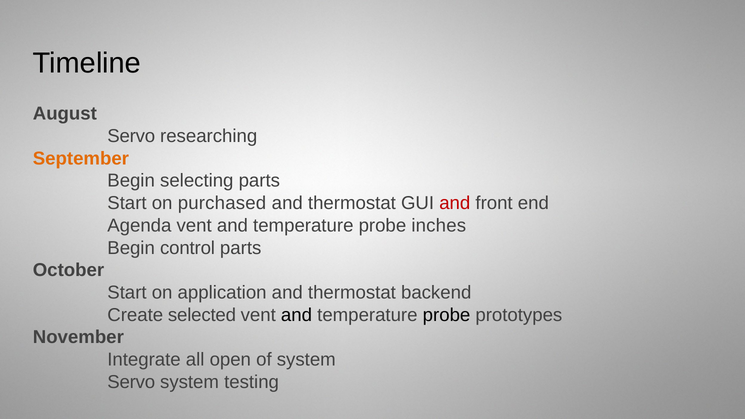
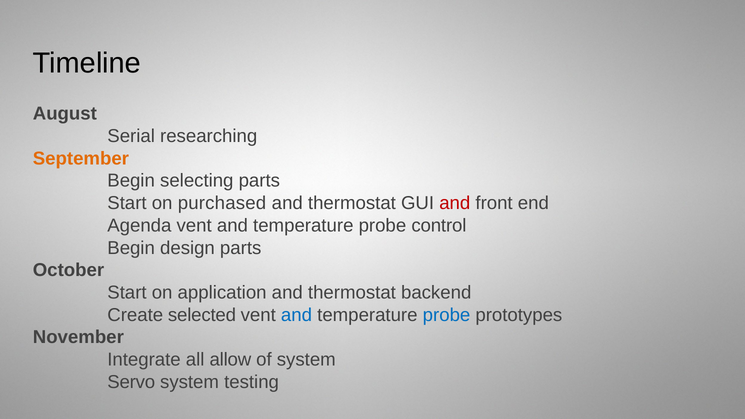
Servo at (131, 136): Servo -> Serial
inches: inches -> control
control: control -> design
and at (297, 315) colour: black -> blue
probe at (447, 315) colour: black -> blue
open: open -> allow
